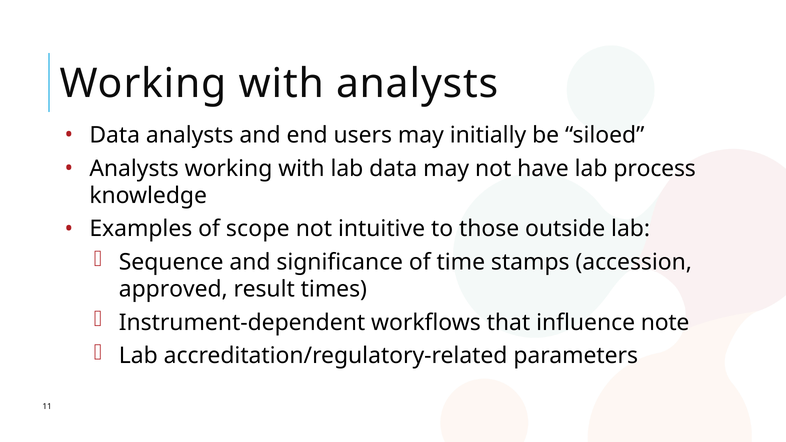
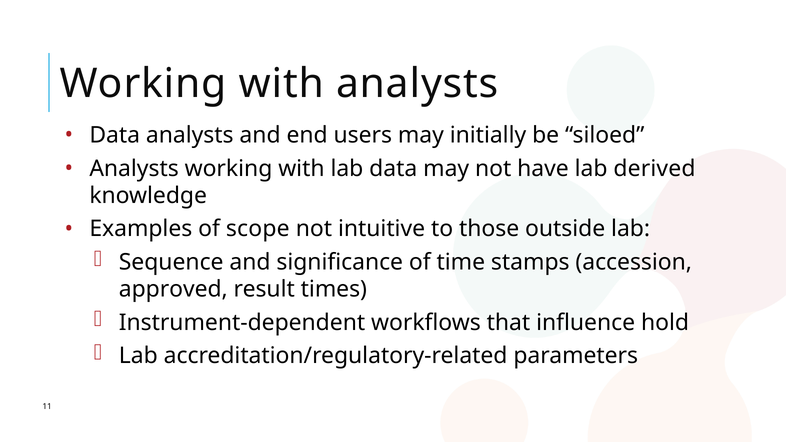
process: process -> derived
note: note -> hold
